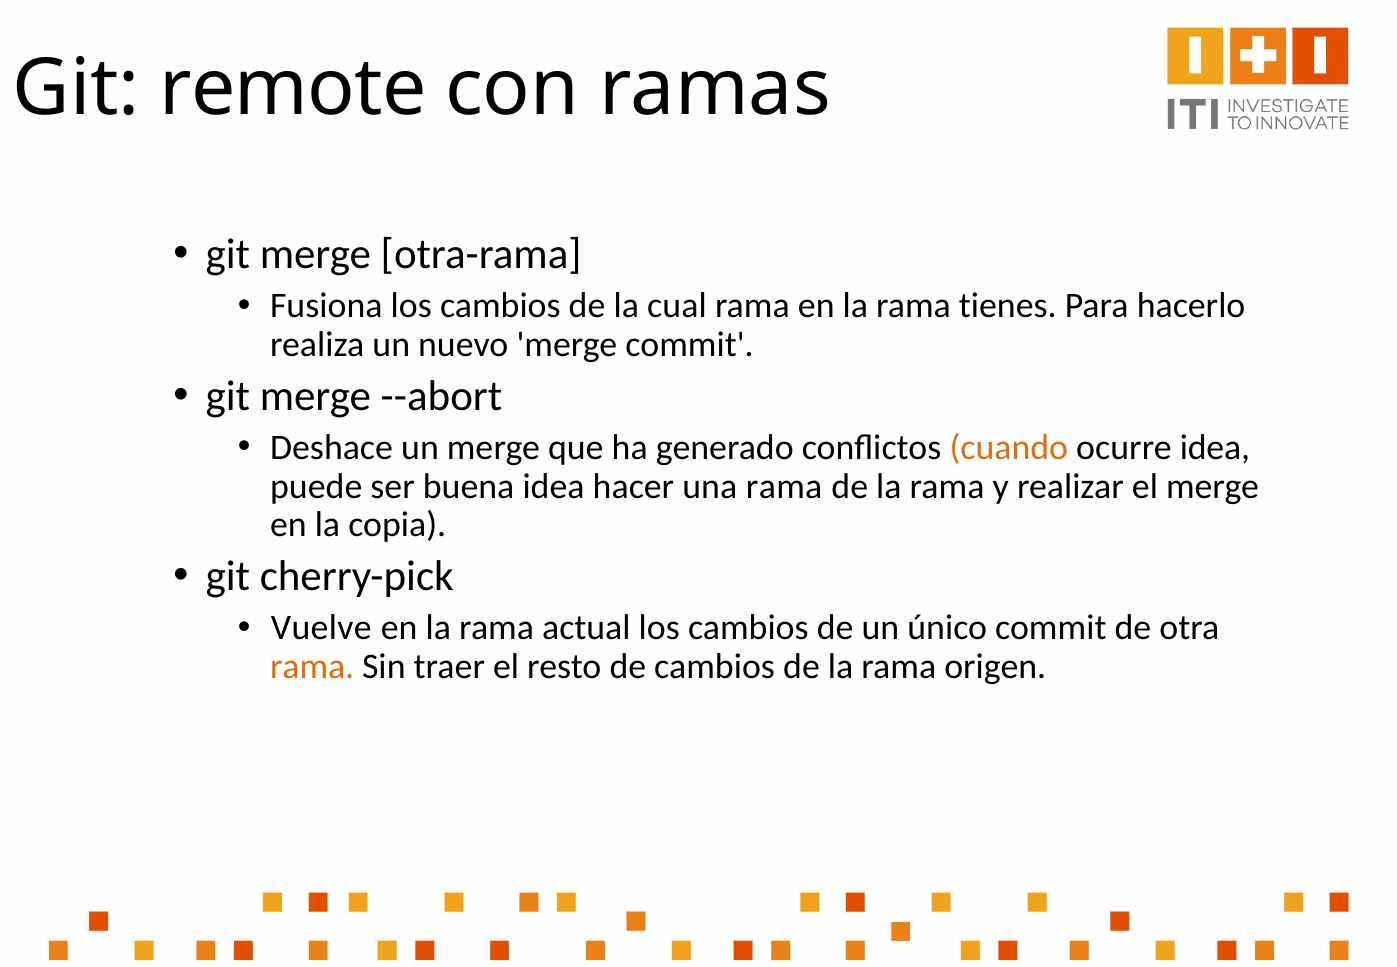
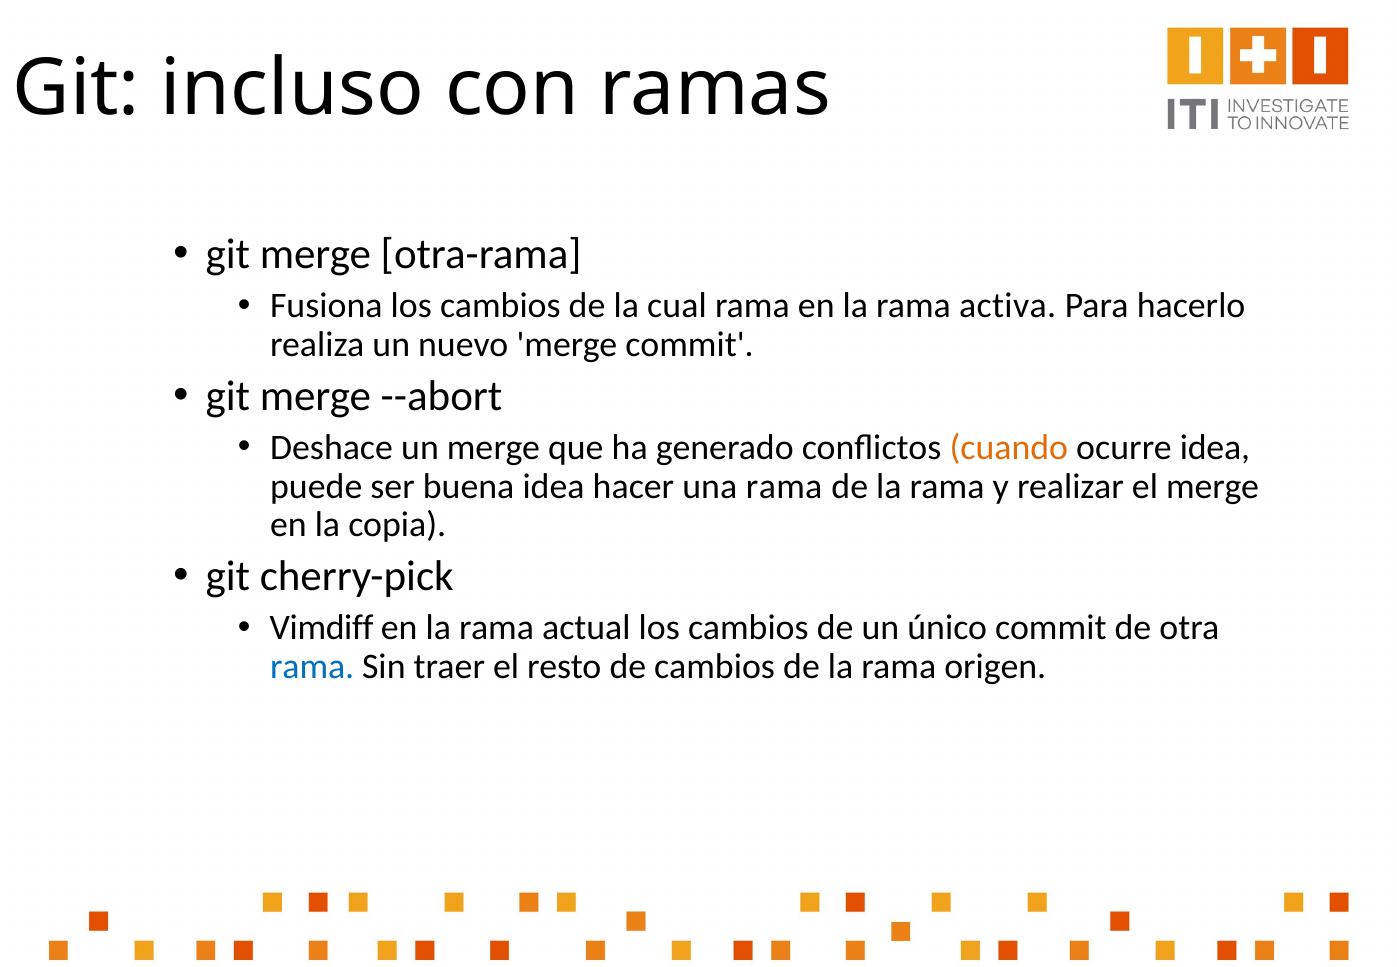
remote: remote -> incluso
tienes: tienes -> activa
Vuelve: Vuelve -> Vimdiff
rama at (312, 667) colour: orange -> blue
